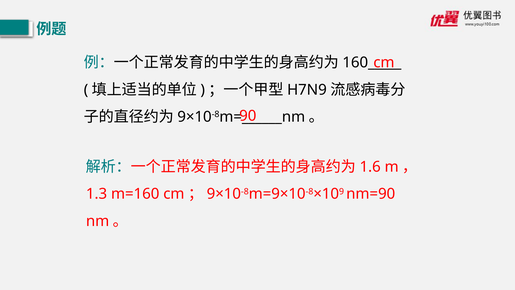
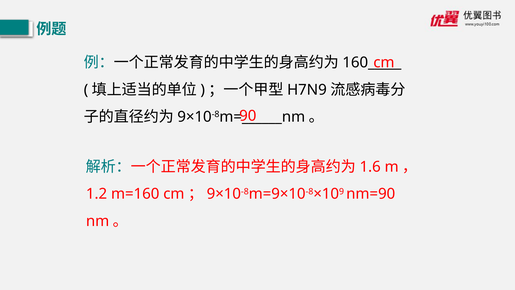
1.3: 1.3 -> 1.2
